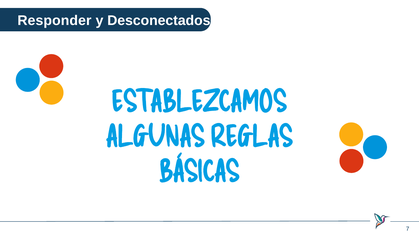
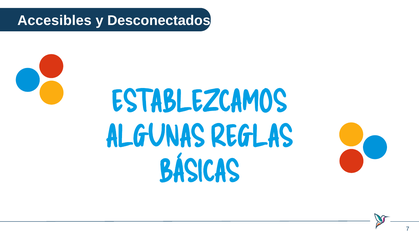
Responder: Responder -> Accesibles
